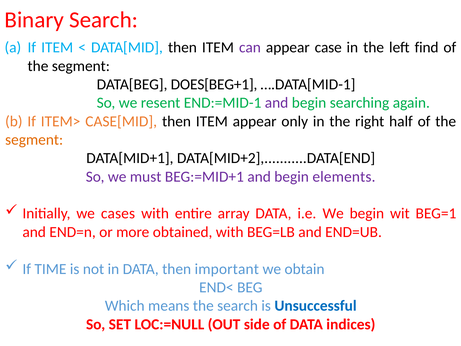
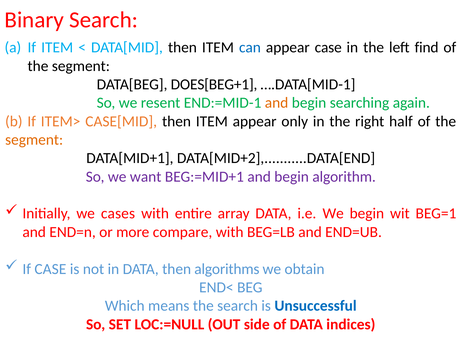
can colour: purple -> blue
and at (277, 103) colour: purple -> orange
must: must -> want
elements: elements -> algorithm
obtained: obtained -> compare
If TIME: TIME -> CASE
important: important -> algorithms
